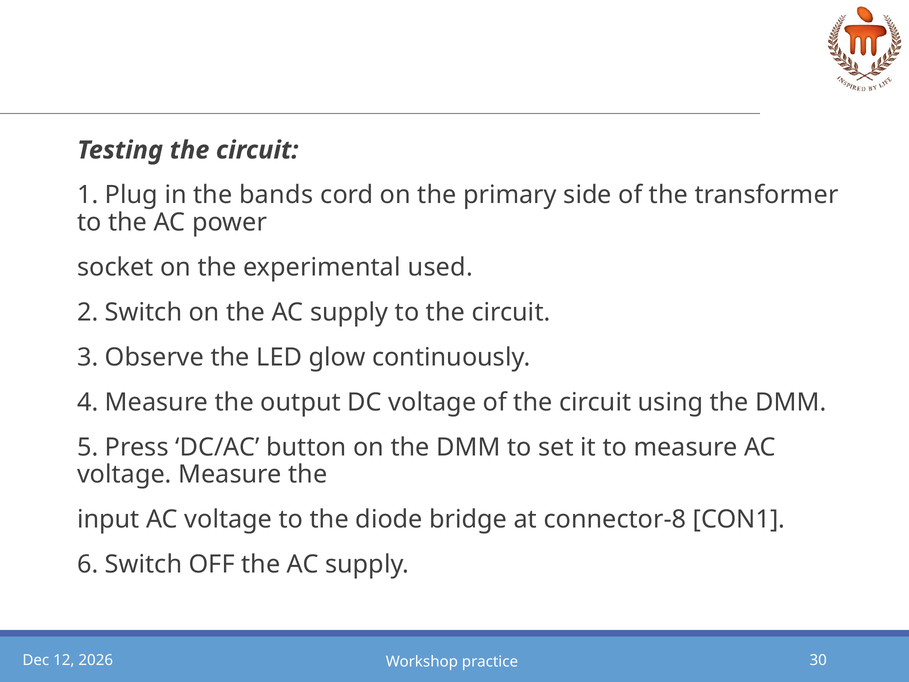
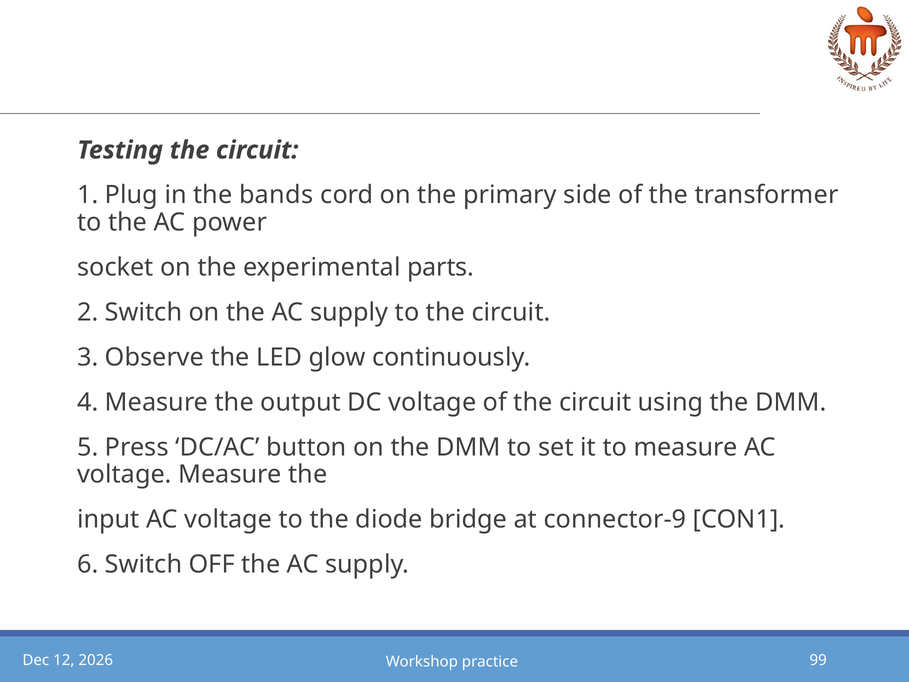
used: used -> parts
connector-8: connector-8 -> connector-9
30: 30 -> 99
